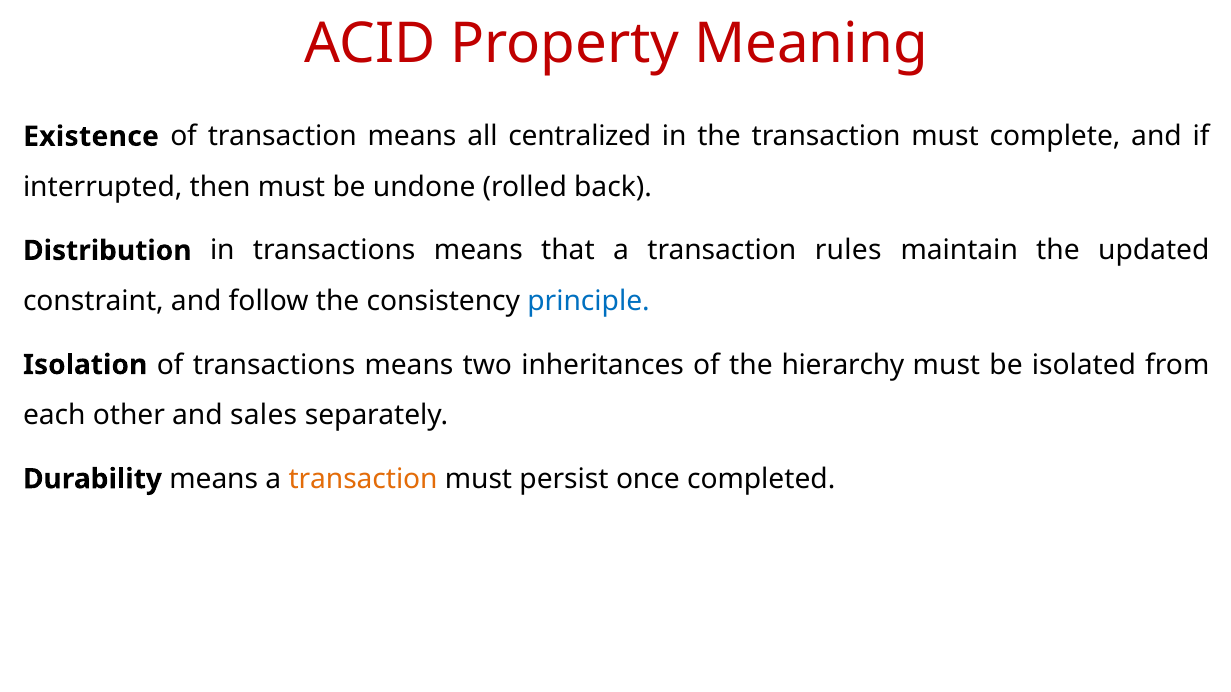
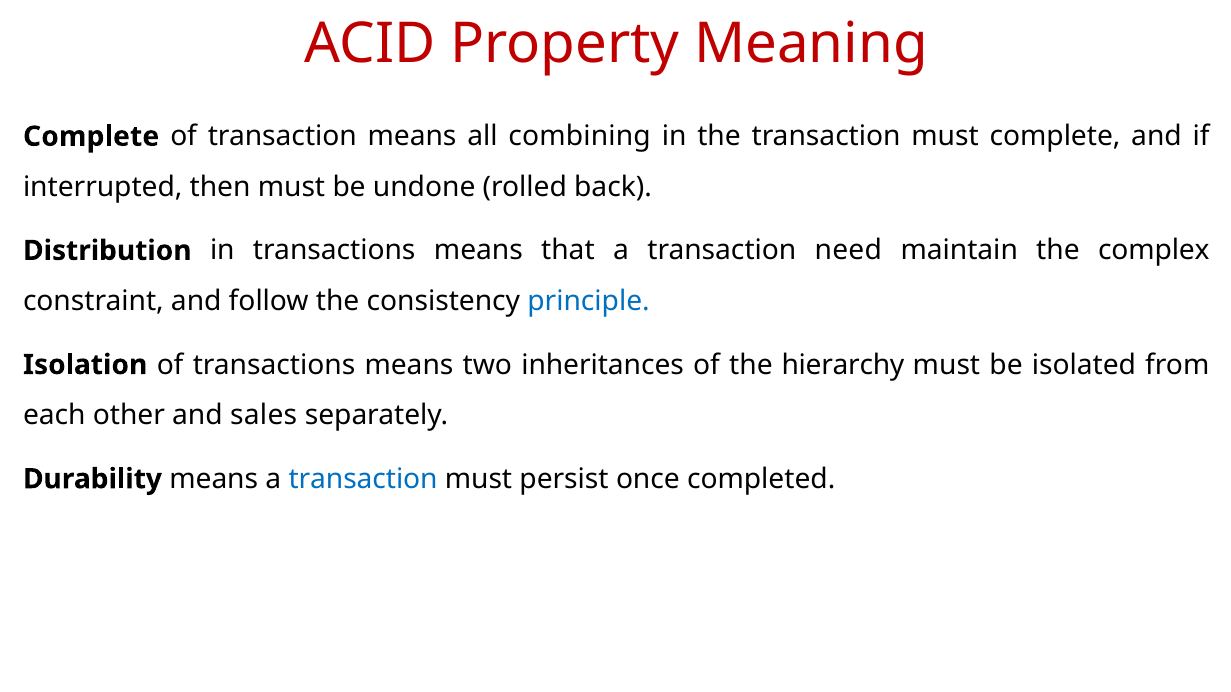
Existence at (91, 137): Existence -> Complete
centralized: centralized -> combining
rules: rules -> need
updated: updated -> complex
transaction at (363, 479) colour: orange -> blue
